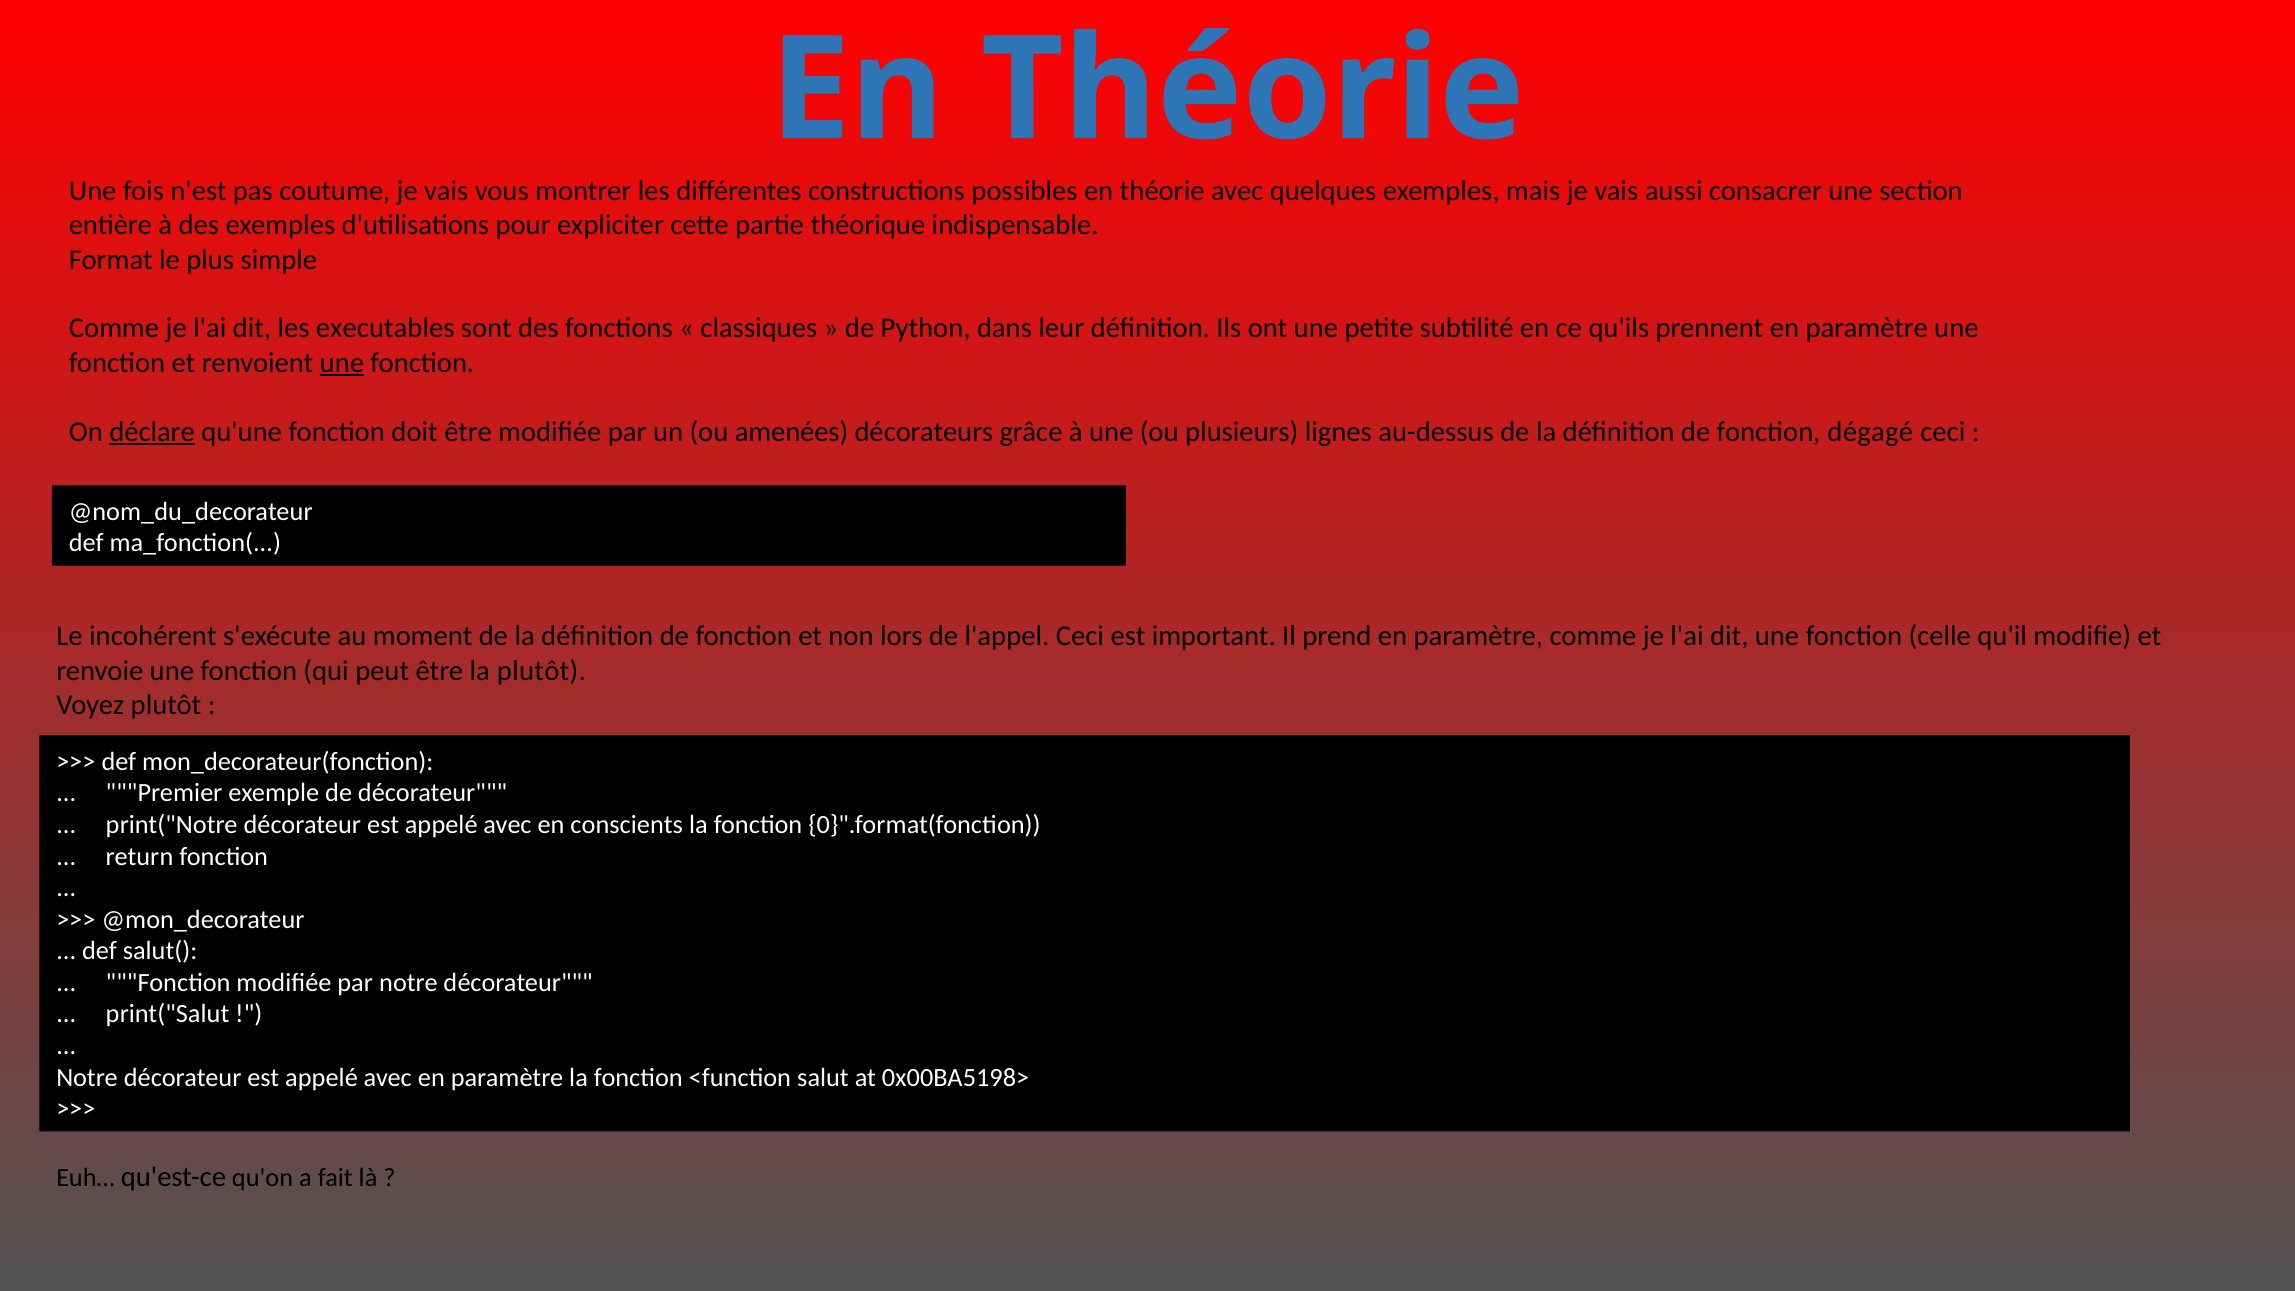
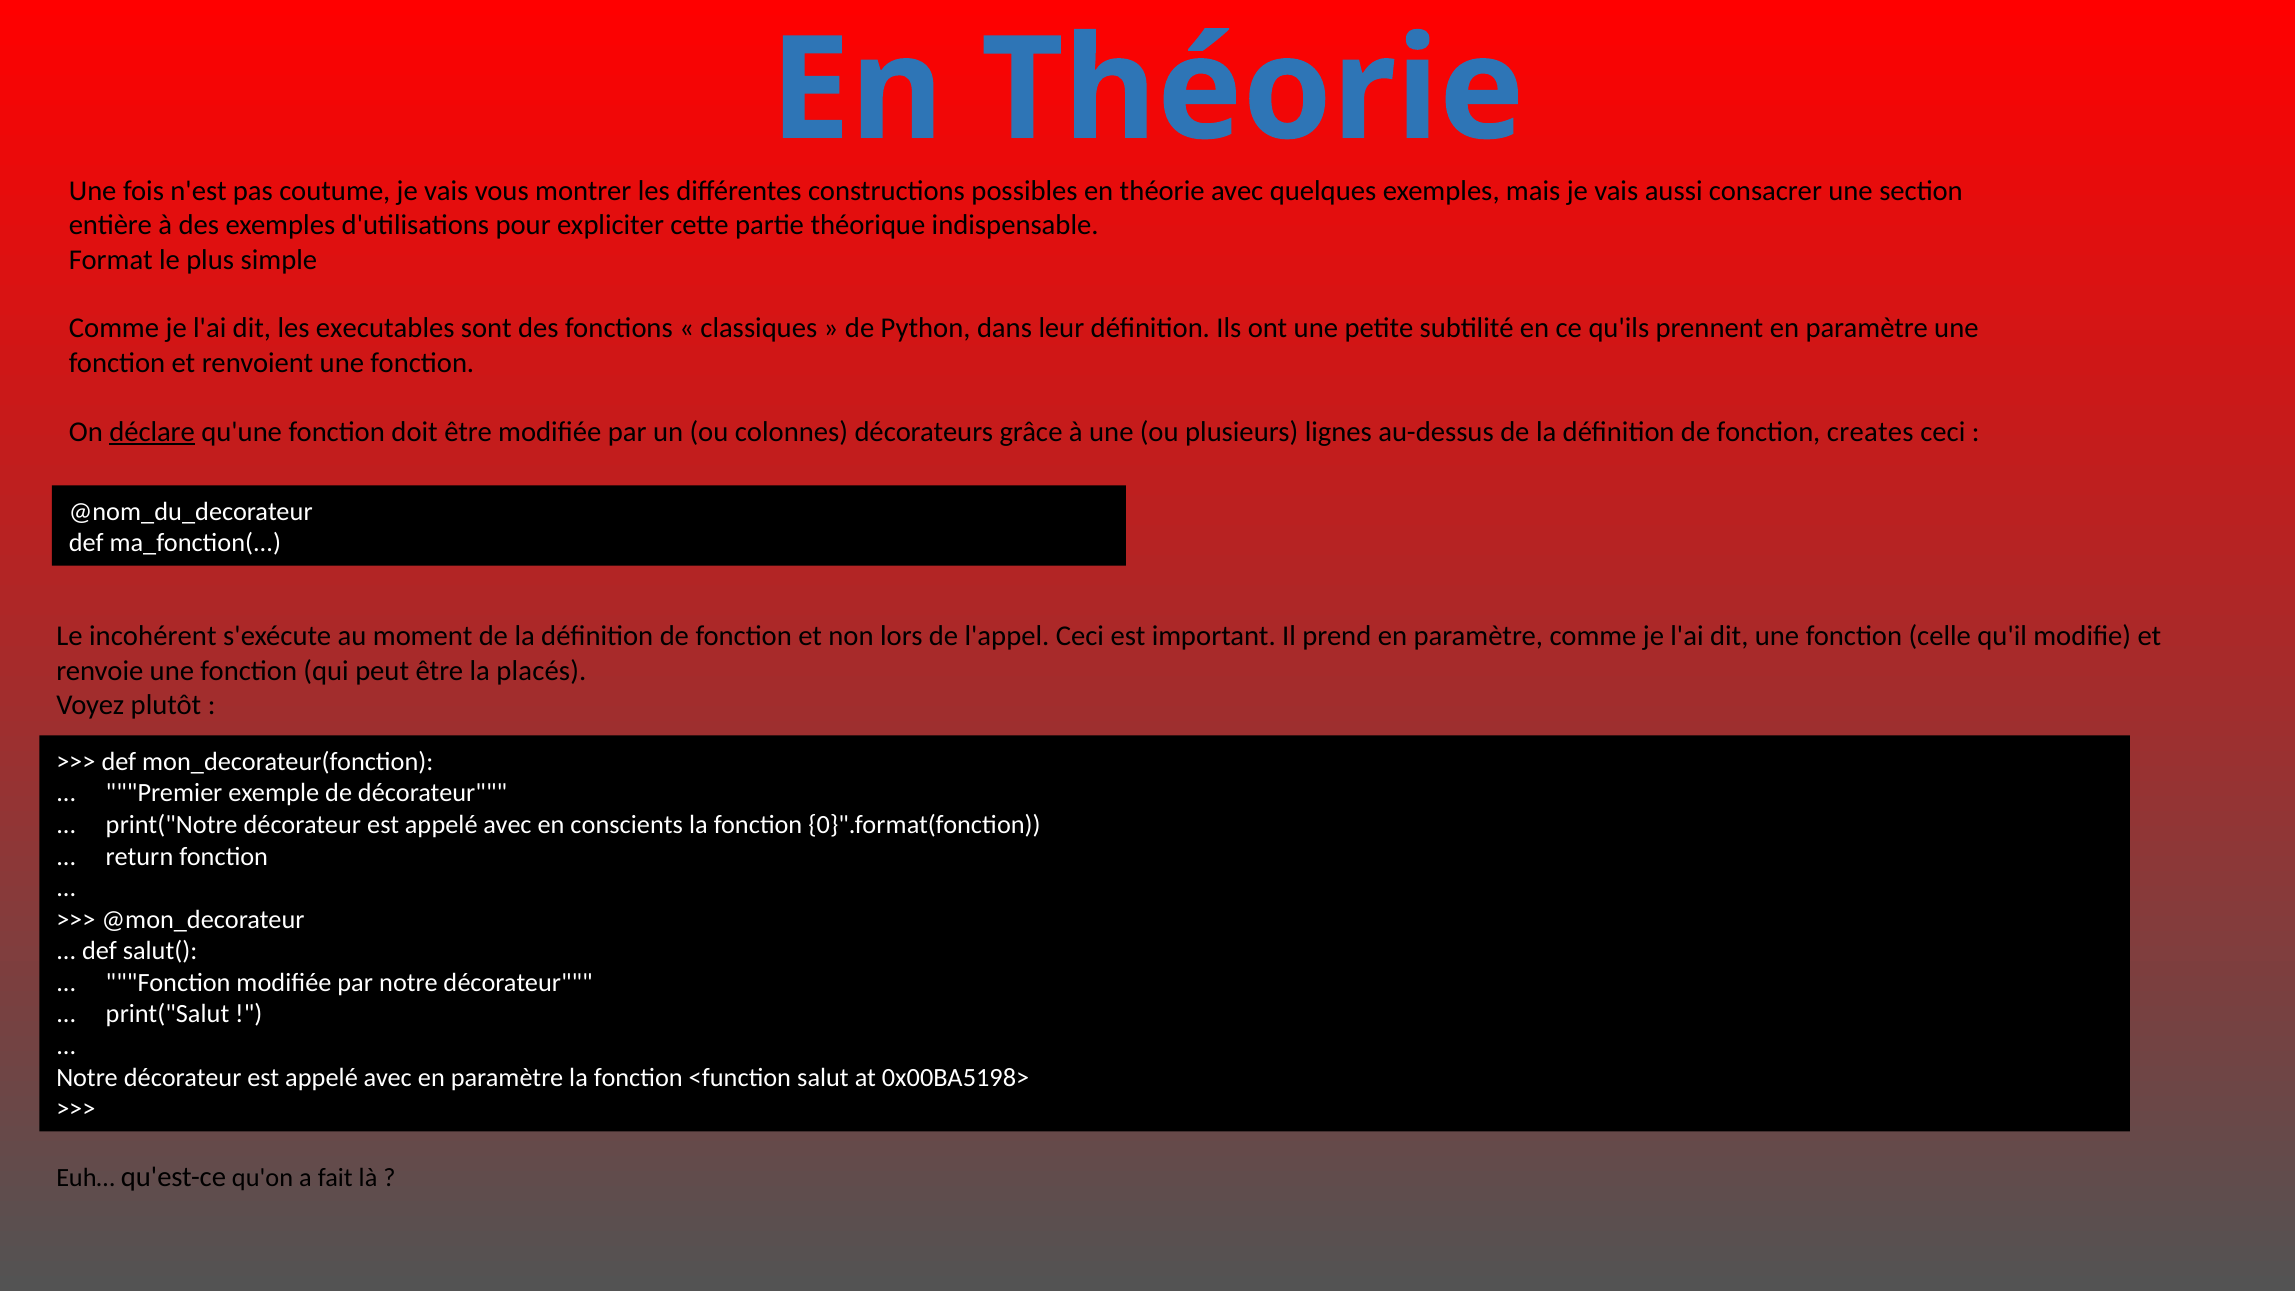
une at (342, 363) underline: present -> none
amenées: amenées -> colonnes
dégagé: dégagé -> creates
la plutôt: plutôt -> placés
